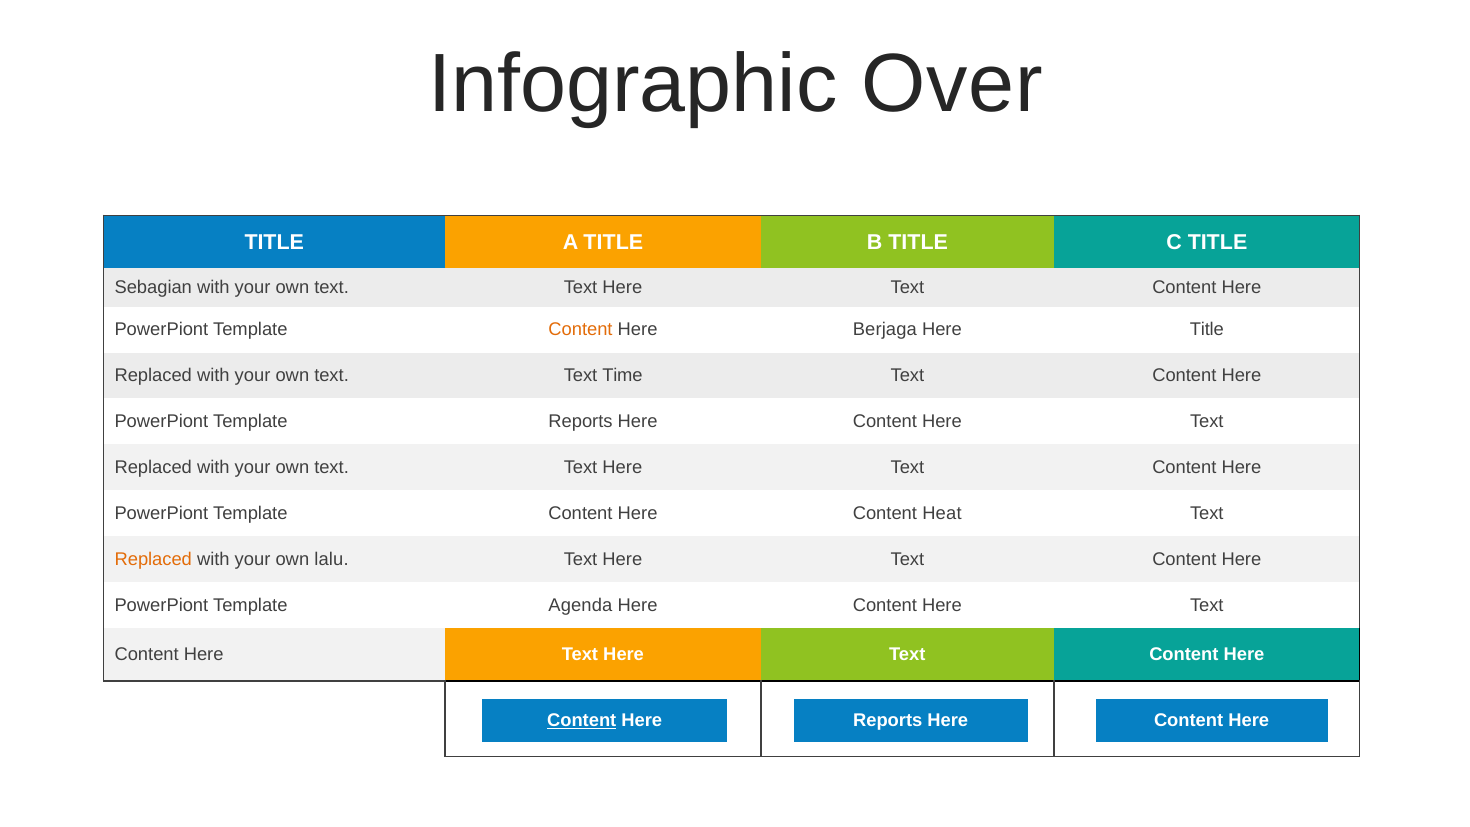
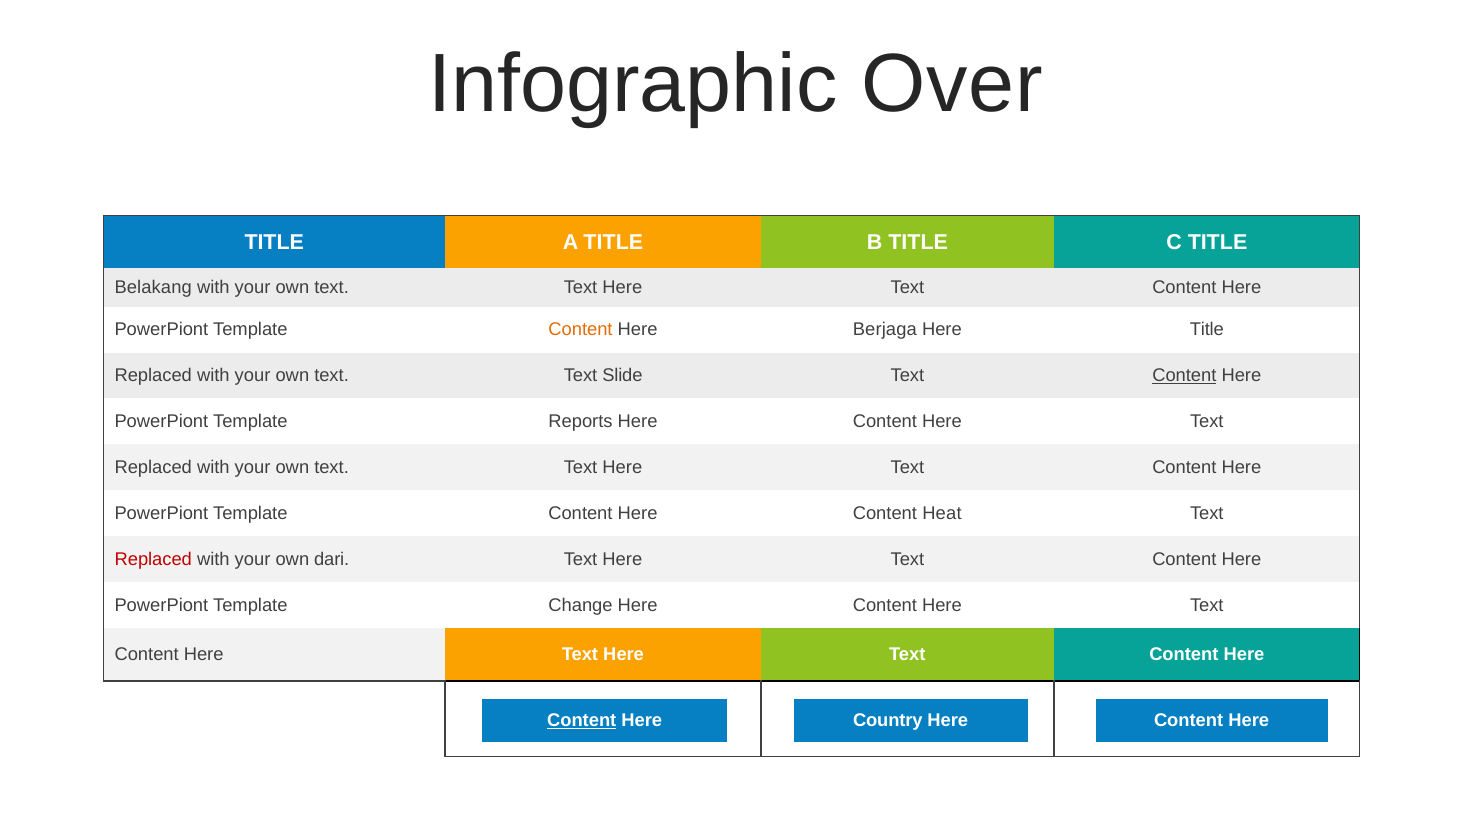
Sebagian: Sebagian -> Belakang
Time: Time -> Slide
Content at (1184, 376) underline: none -> present
Replaced at (153, 559) colour: orange -> red
lalu: lalu -> dari
Agenda: Agenda -> Change
Here Reports: Reports -> Country
